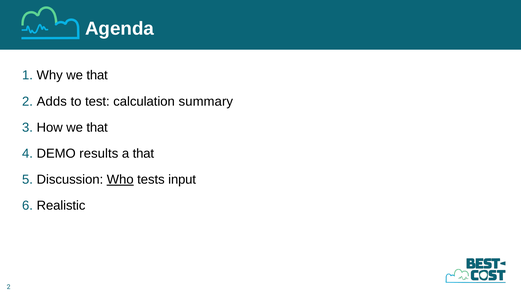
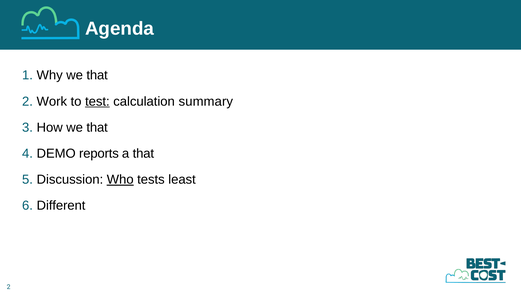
Adds: Adds -> Work
test underline: none -> present
results: results -> reports
input: input -> least
Realistic: Realistic -> Different
